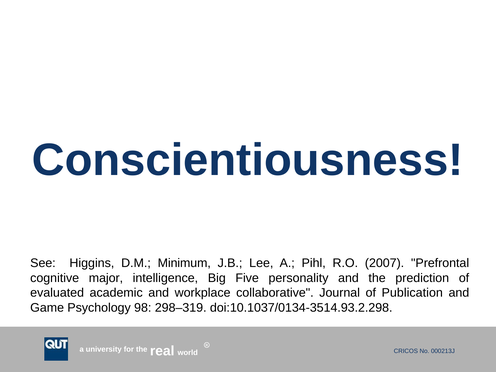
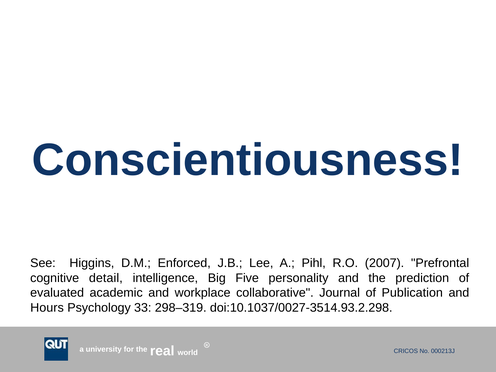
Minimum: Minimum -> Enforced
major: major -> detail
Game: Game -> Hours
98: 98 -> 33
doi:10.1037/0134-3514.93.2.298: doi:10.1037/0134-3514.93.2.298 -> doi:10.1037/0027-3514.93.2.298
